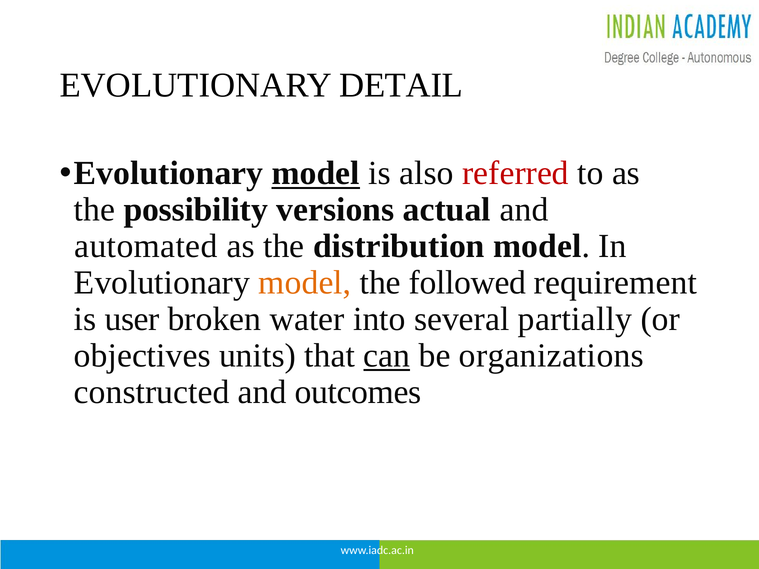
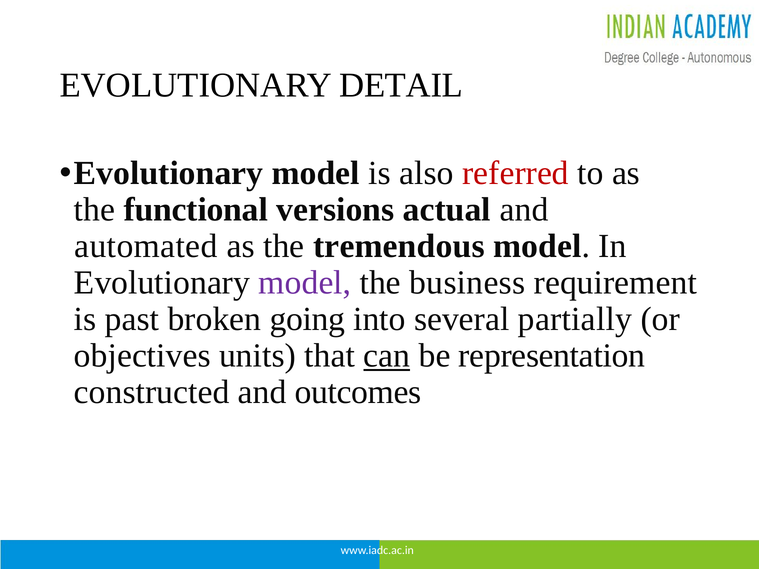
model at (316, 173) underline: present -> none
possibility: possibility -> functional
distribution: distribution -> tremendous
model at (305, 283) colour: orange -> purple
followed: followed -> business
user: user -> past
water: water -> going
organizations: organizations -> representation
